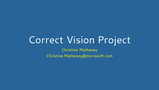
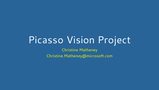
Correct: Correct -> Picasso
